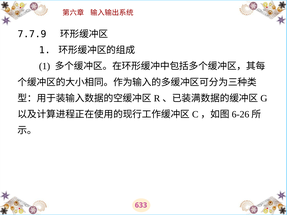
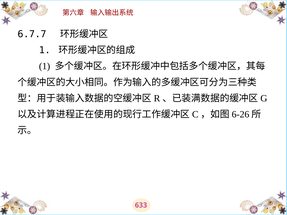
7.7.9: 7.7.9 -> 6.7.7
